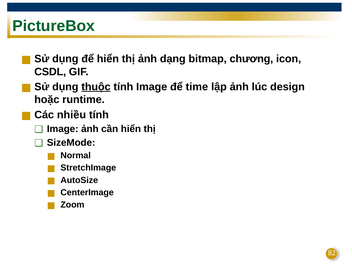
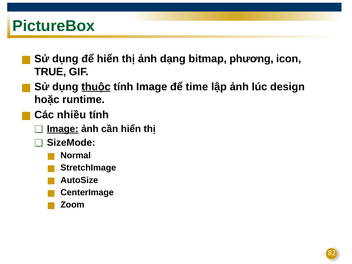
chương: chương -> phương
CSDL: CSDL -> TRUE
Image at (63, 129) underline: none -> present
